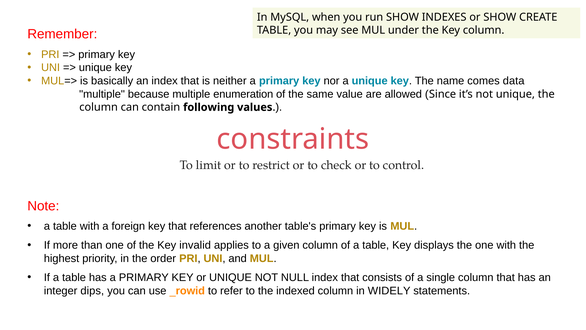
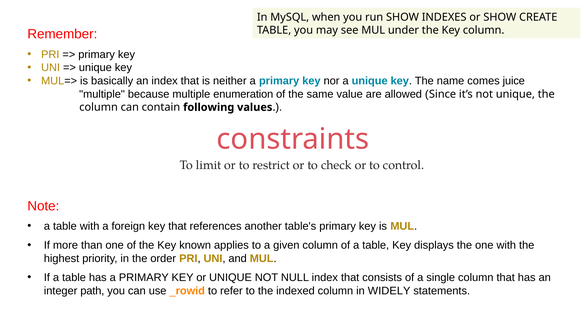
data: data -> juice
invalid: invalid -> known
dips: dips -> path
